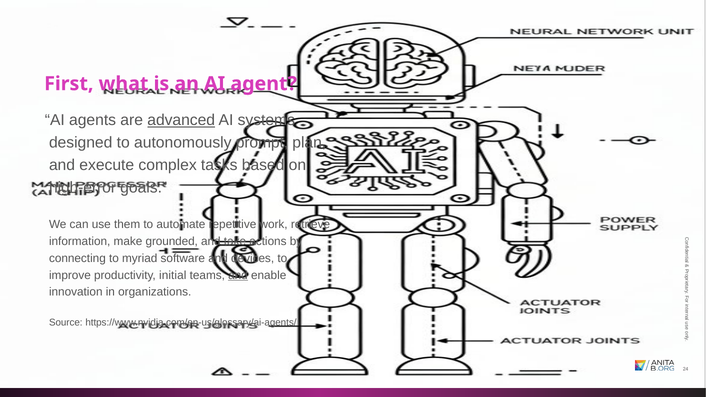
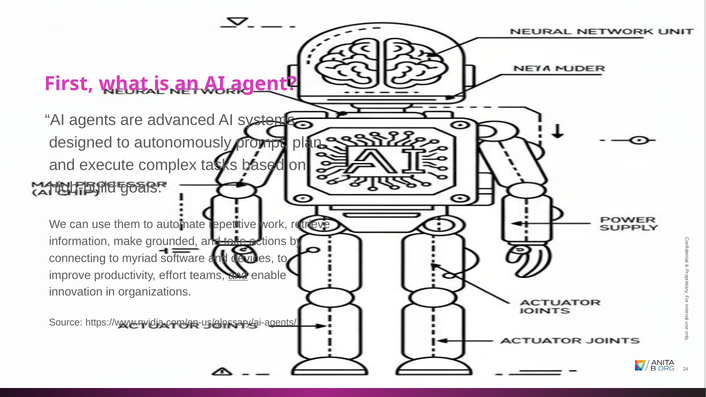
advanced underline: present -> none
high-error: high-error -> high-build
initial: initial -> effort
